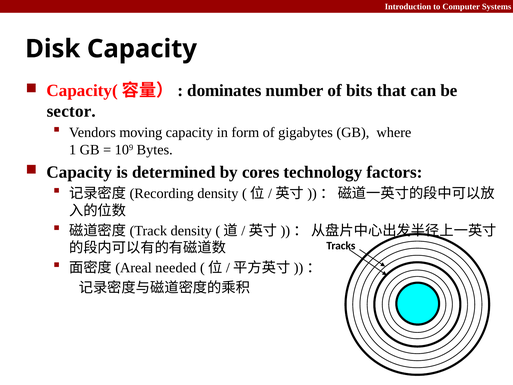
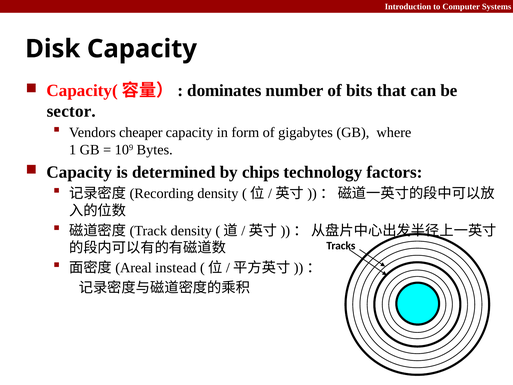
moving: moving -> cheaper
cores: cores -> chips
needed: needed -> instead
